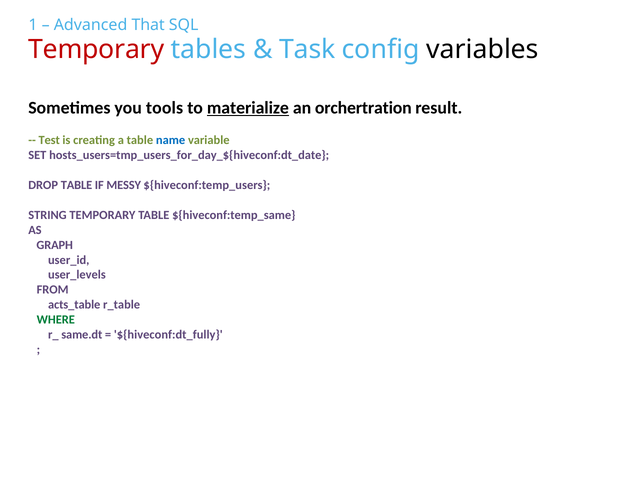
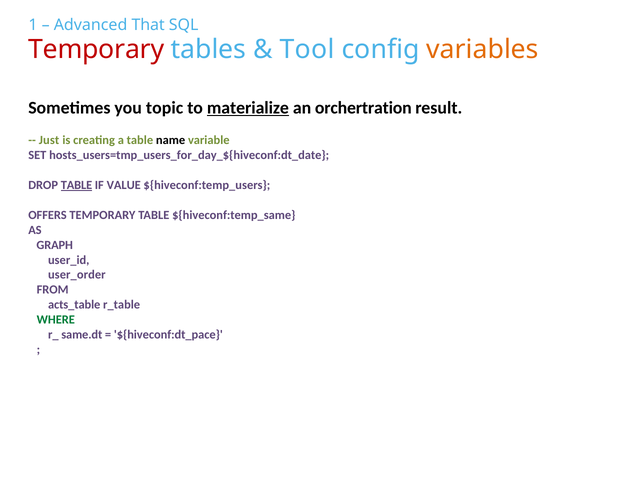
Task: Task -> Tool
variables colour: black -> orange
tools: tools -> topic
Test: Test -> Just
name colour: blue -> black
TABLE at (76, 185) underline: none -> present
MESSY: MESSY -> VALUE
STRING: STRING -> OFFERS
user_levels: user_levels -> user_order
${hiveconf:dt_fully: ${hiveconf:dt_fully -> ${hiveconf:dt_pace
